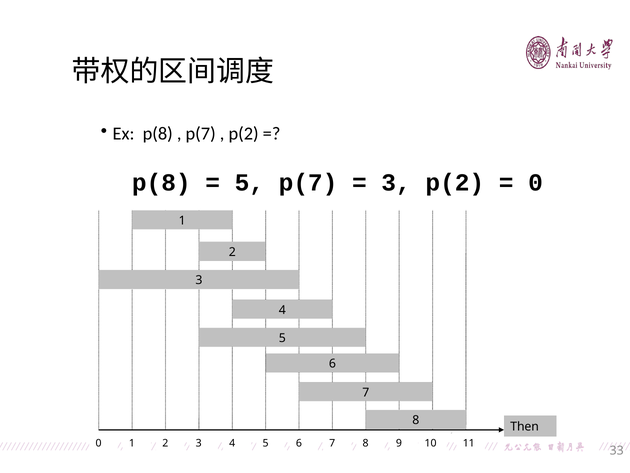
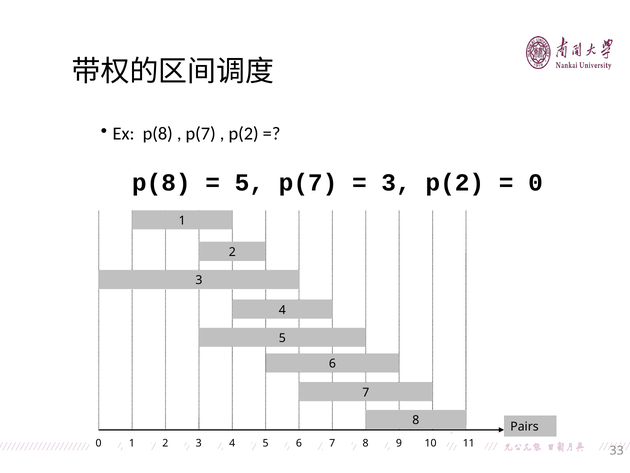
Then: Then -> Pairs
